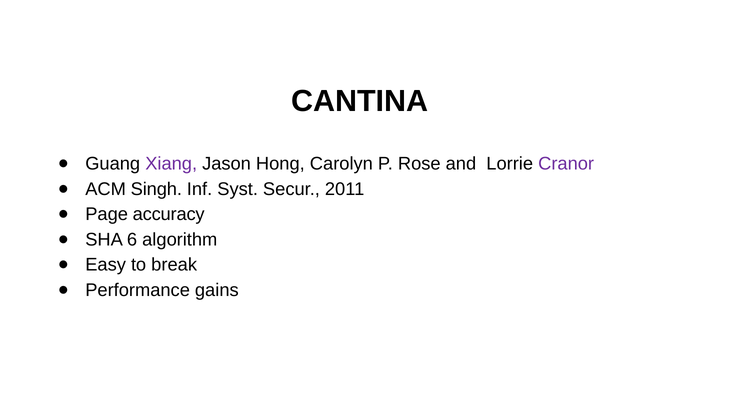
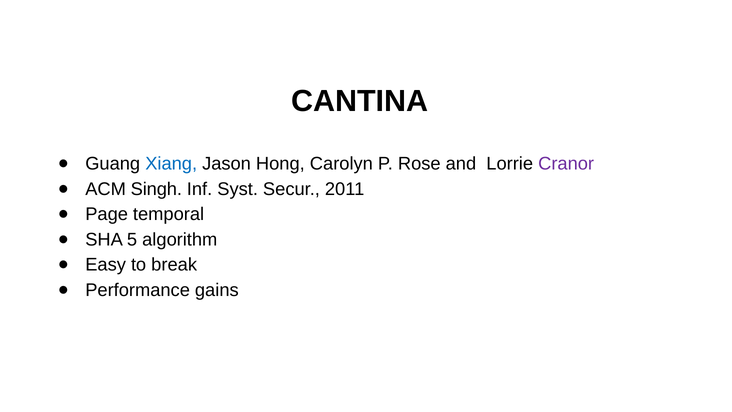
Xiang colour: purple -> blue
accuracy: accuracy -> temporal
6: 6 -> 5
